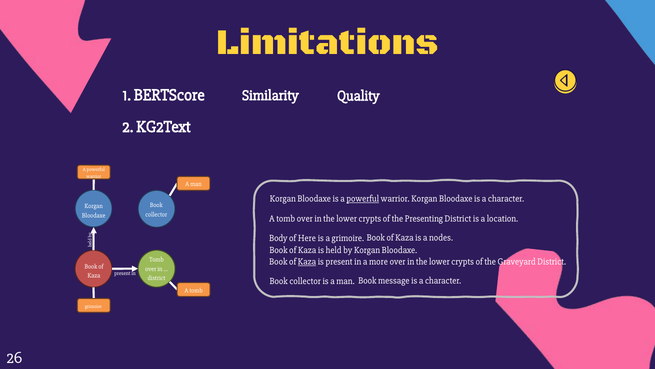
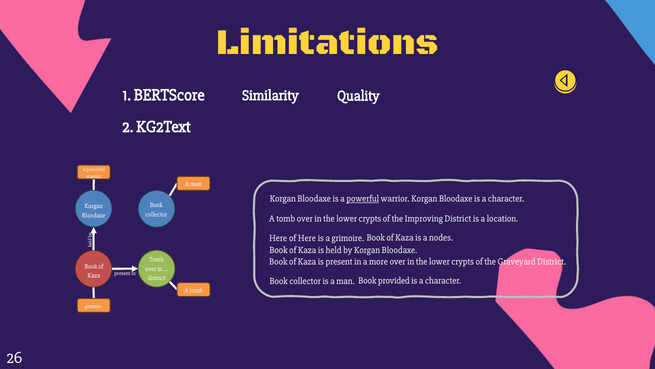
Presenting: Presenting -> Improving
Body at (278, 238): Body -> Here
Kaza at (307, 261) underline: present -> none
message: message -> provided
